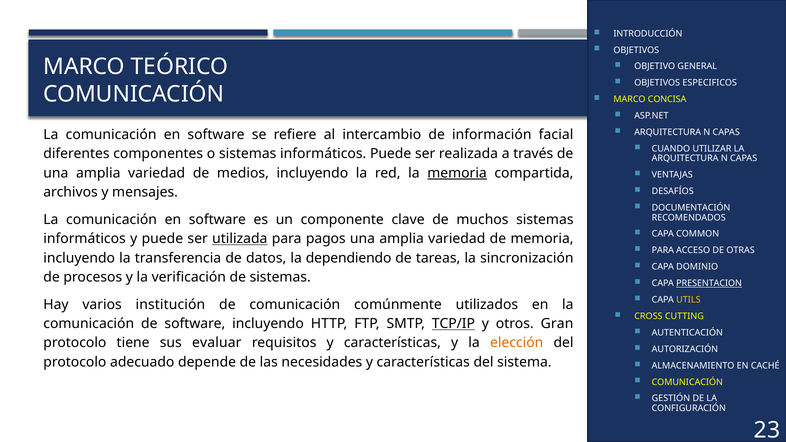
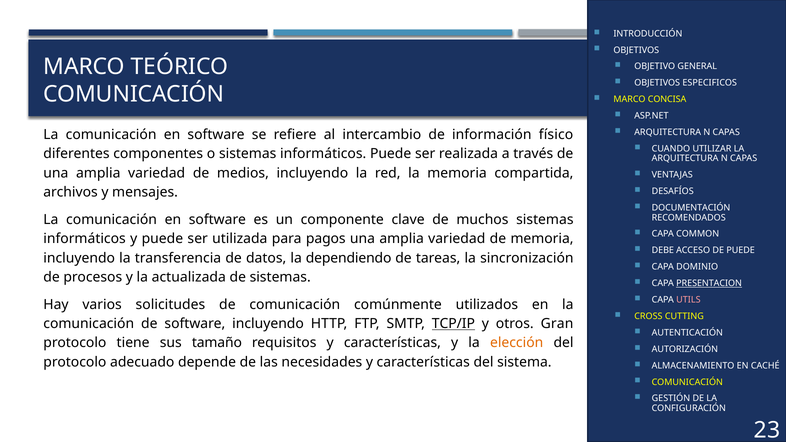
facial: facial -> físico
memoria at (457, 173) underline: present -> none
utilizada underline: present -> none
PARA at (663, 251): PARA -> DEBE
DE OTRAS: OTRAS -> PUEDE
verificación: verificación -> actualizada
UTILS colour: yellow -> pink
institución: institución -> solicitudes
evaluar: evaluar -> tamaño
